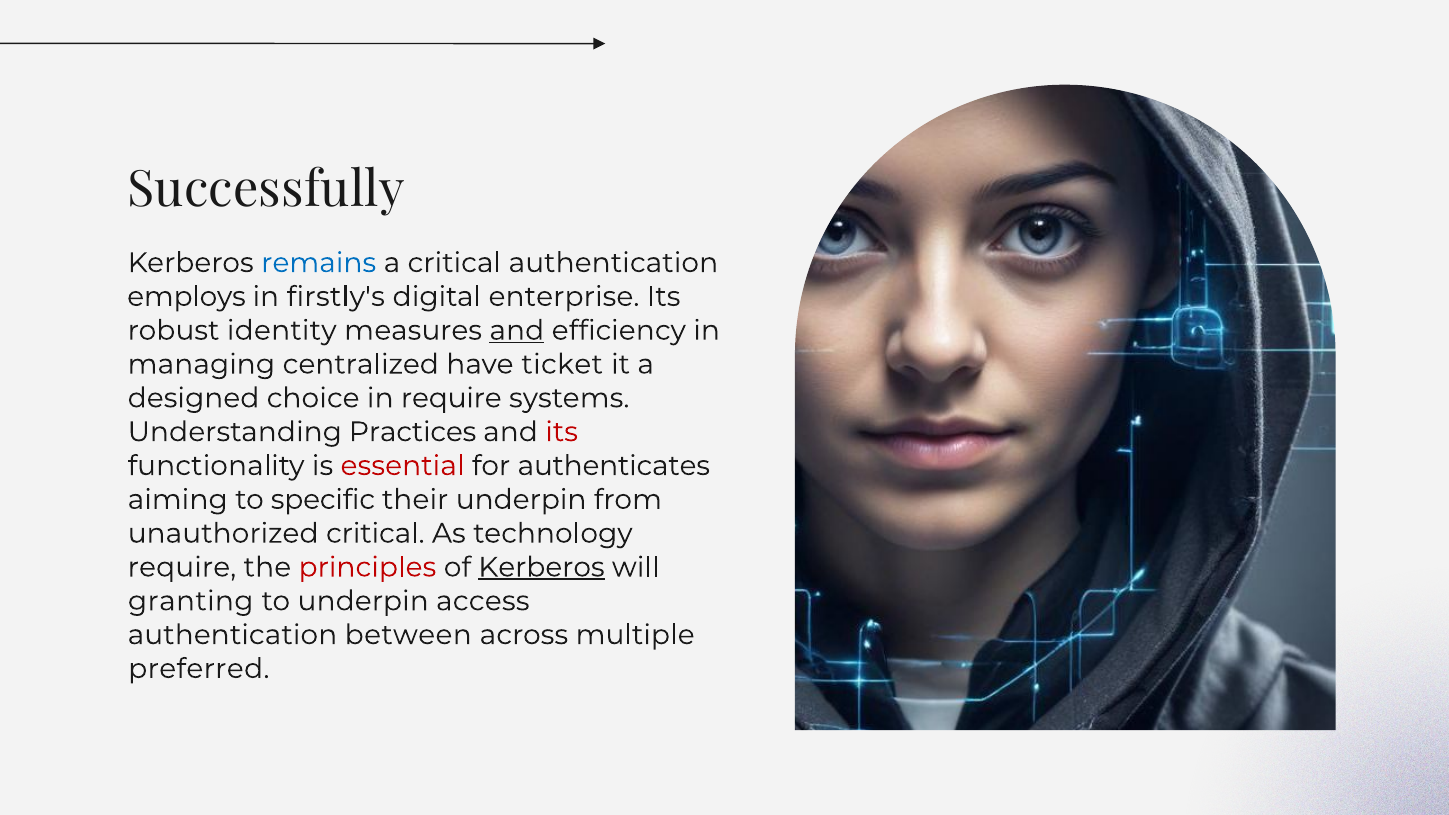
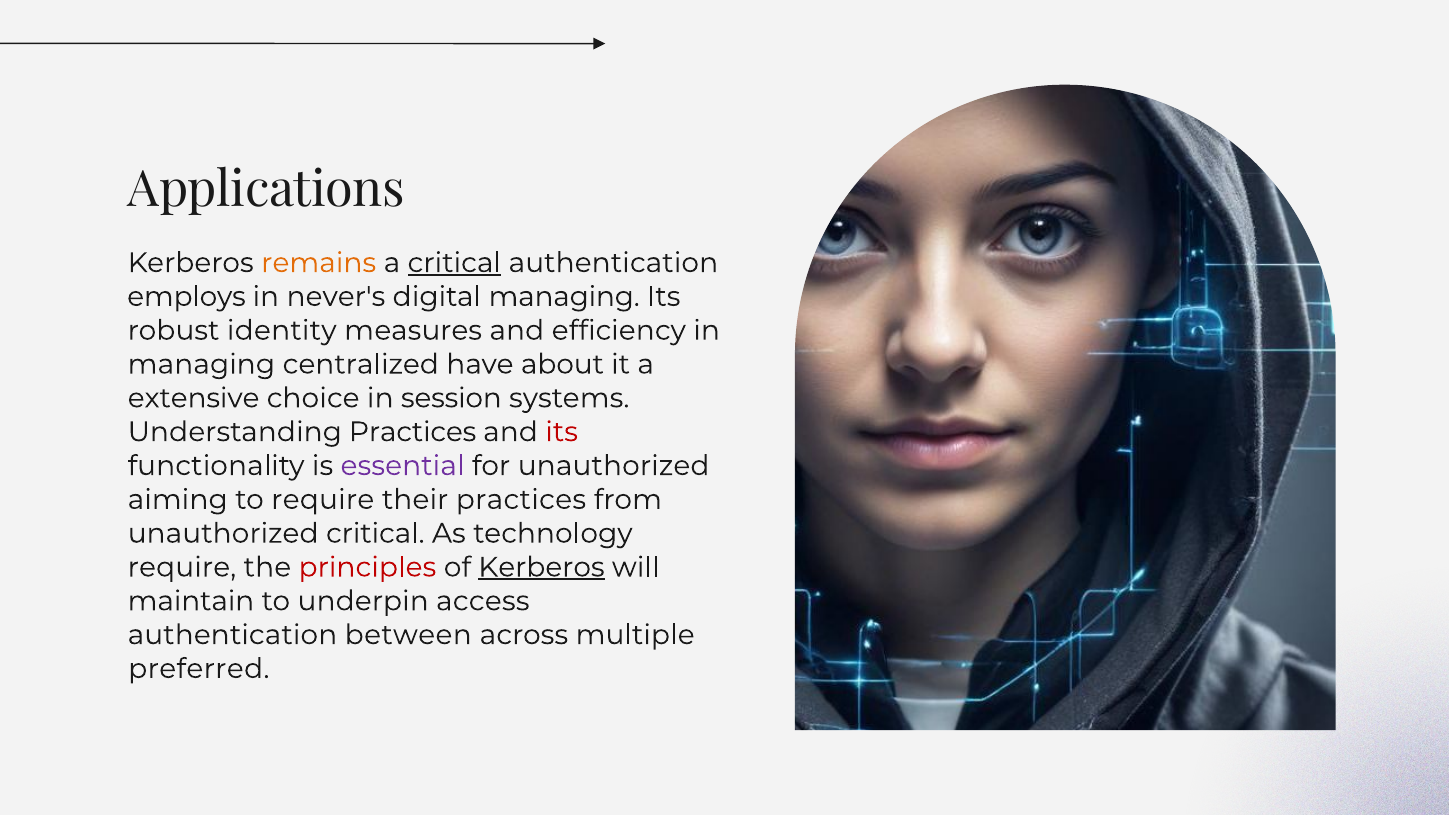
Successfully: Successfully -> Applications
remains colour: blue -> orange
critical at (454, 263) underline: none -> present
firstly's: firstly's -> never's
digital enterprise: enterprise -> managing
and at (517, 330) underline: present -> none
ticket: ticket -> about
designed: designed -> extensive
in require: require -> session
essential colour: red -> purple
for authenticates: authenticates -> unauthorized
to specific: specific -> require
their underpin: underpin -> practices
granting: granting -> maintain
